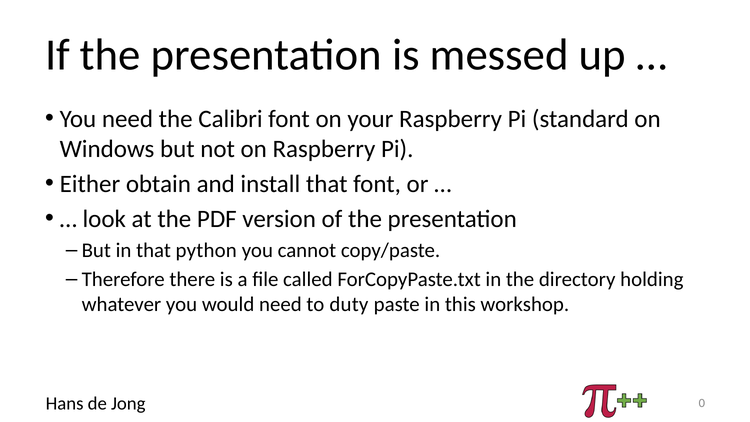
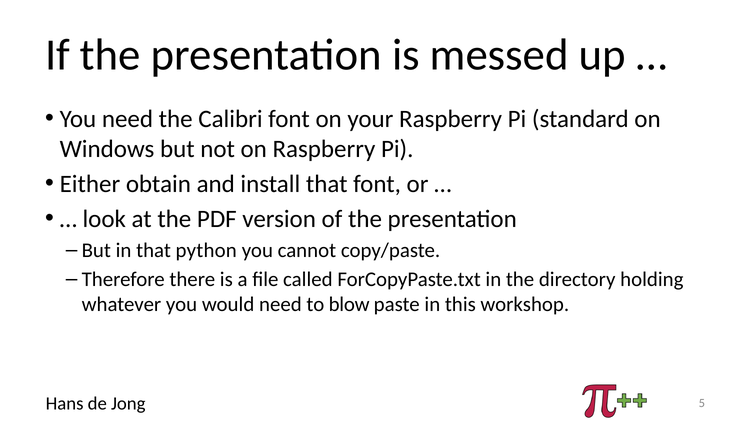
duty: duty -> blow
0: 0 -> 5
